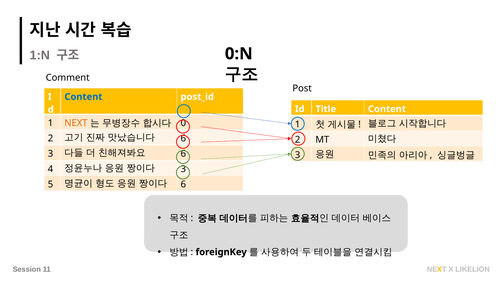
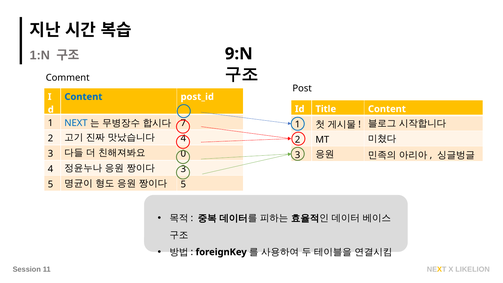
0:N: 0:N -> 9:N
NEXT at (76, 123) colour: orange -> blue
0: 0 -> 7
6 at (183, 138): 6 -> 4
6 at (183, 154): 6 -> 0
6 at (183, 184): 6 -> 5
